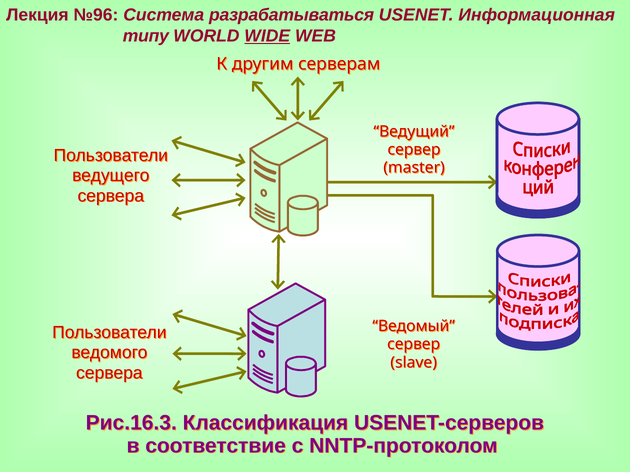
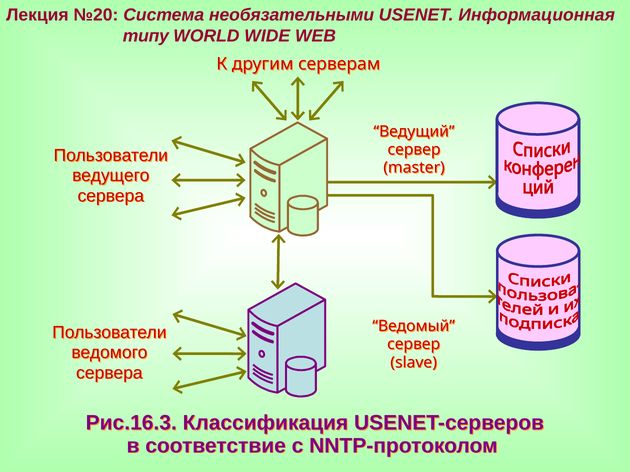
№96: №96 -> №20
разрабатываться: разрабатываться -> необязательными
WIDE underline: present -> none
